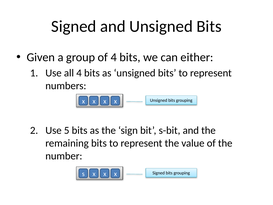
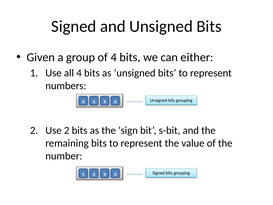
Use 5: 5 -> 2
